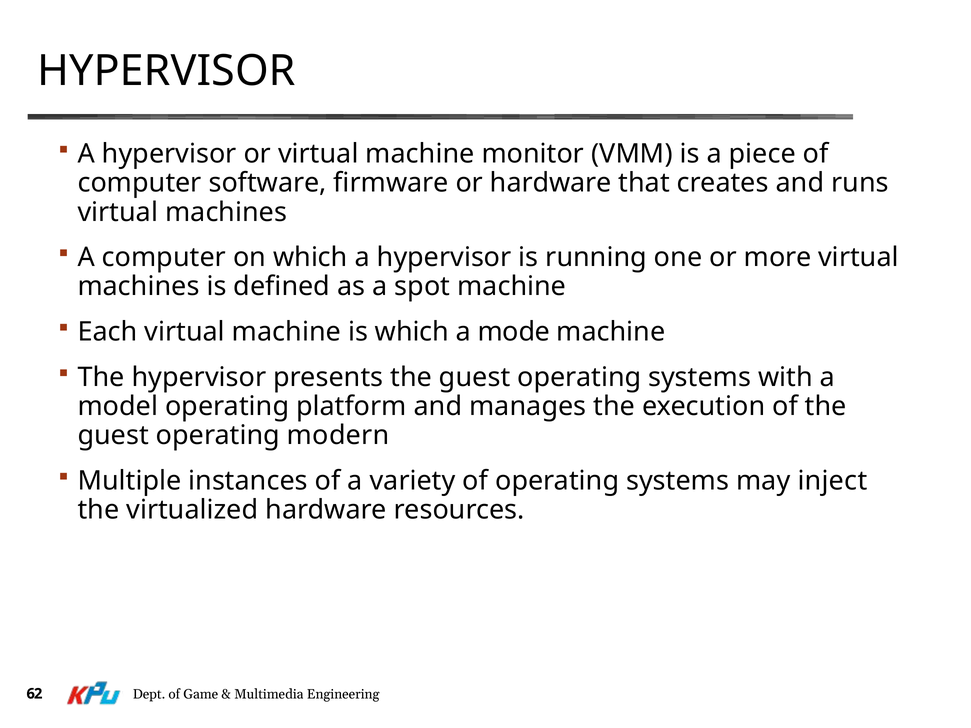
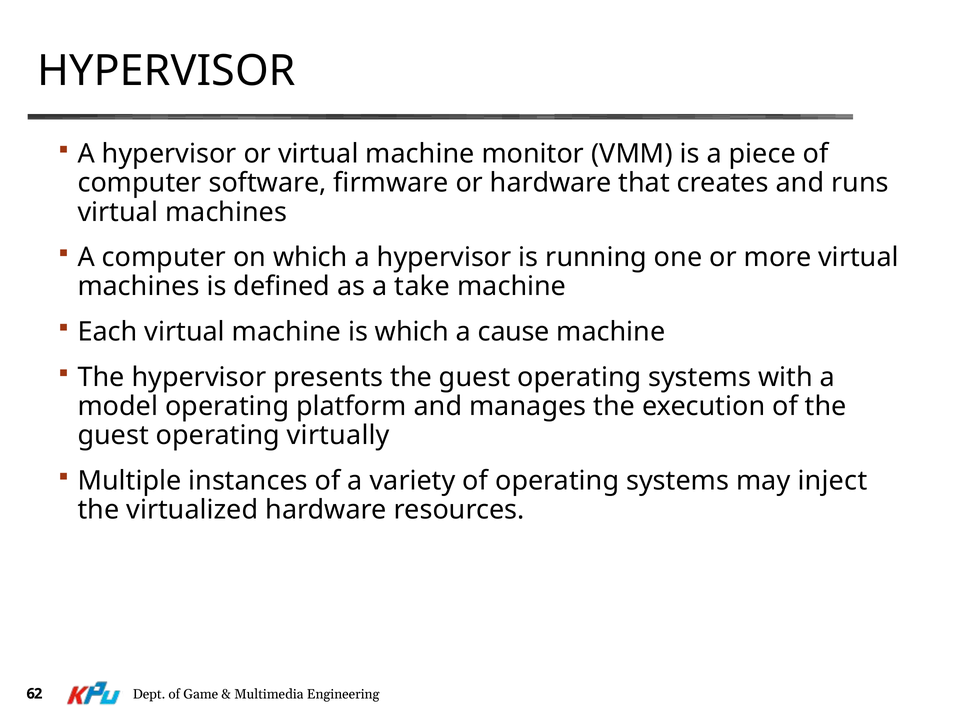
spot: spot -> take
mode: mode -> cause
modern: modern -> virtually
